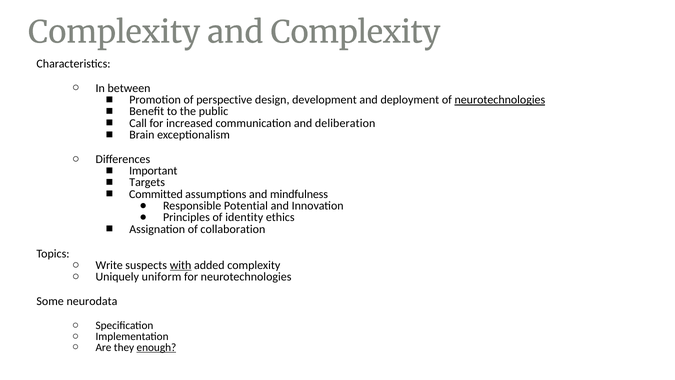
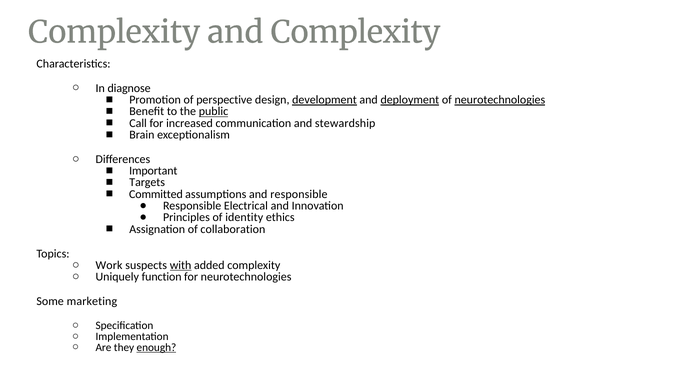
between: between -> diagnose
development underline: none -> present
deployment underline: none -> present
public underline: none -> present
deliberation: deliberation -> stewardship
and mindfulness: mindfulness -> responsible
Potential: Potential -> Electrical
Write: Write -> Work
uniform: uniform -> function
neurodata: neurodata -> marketing
